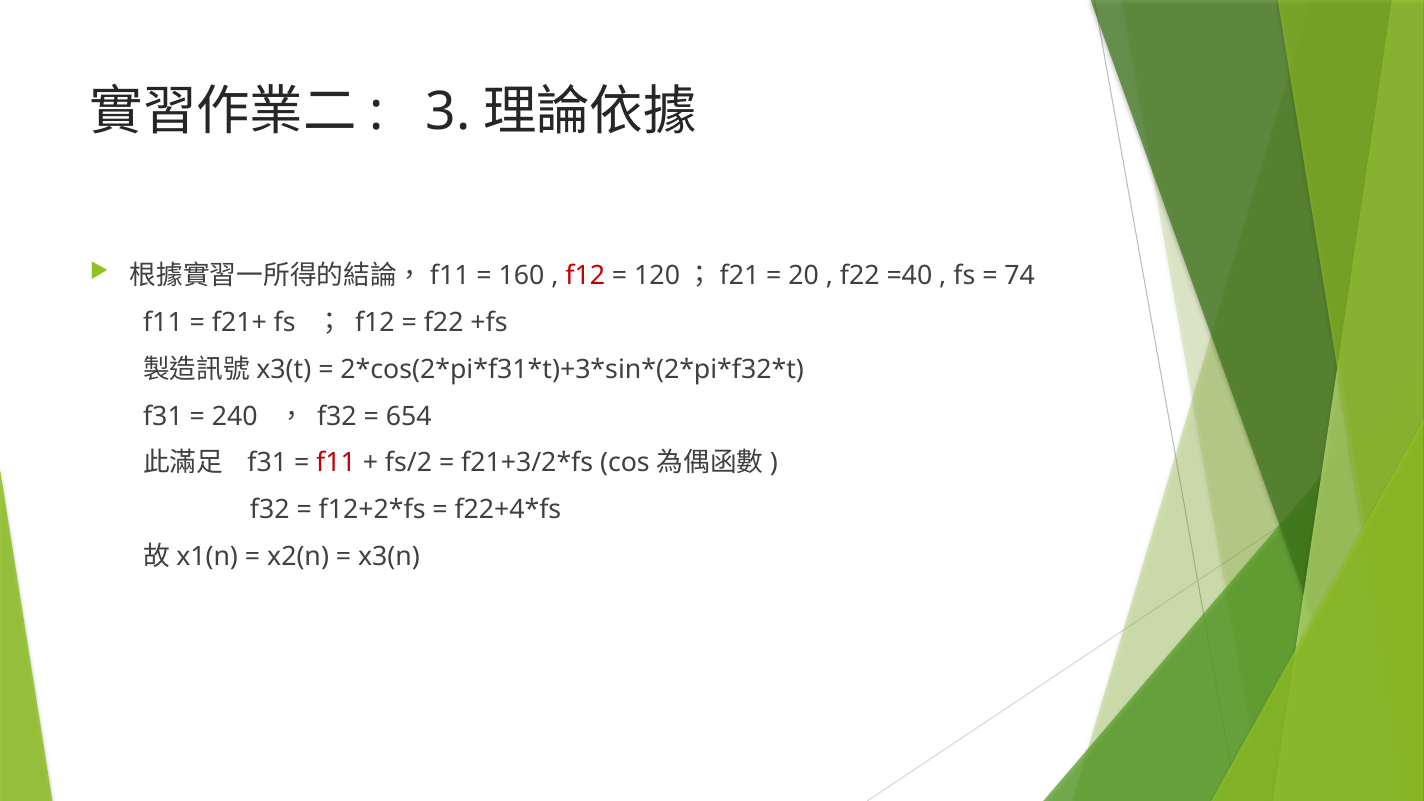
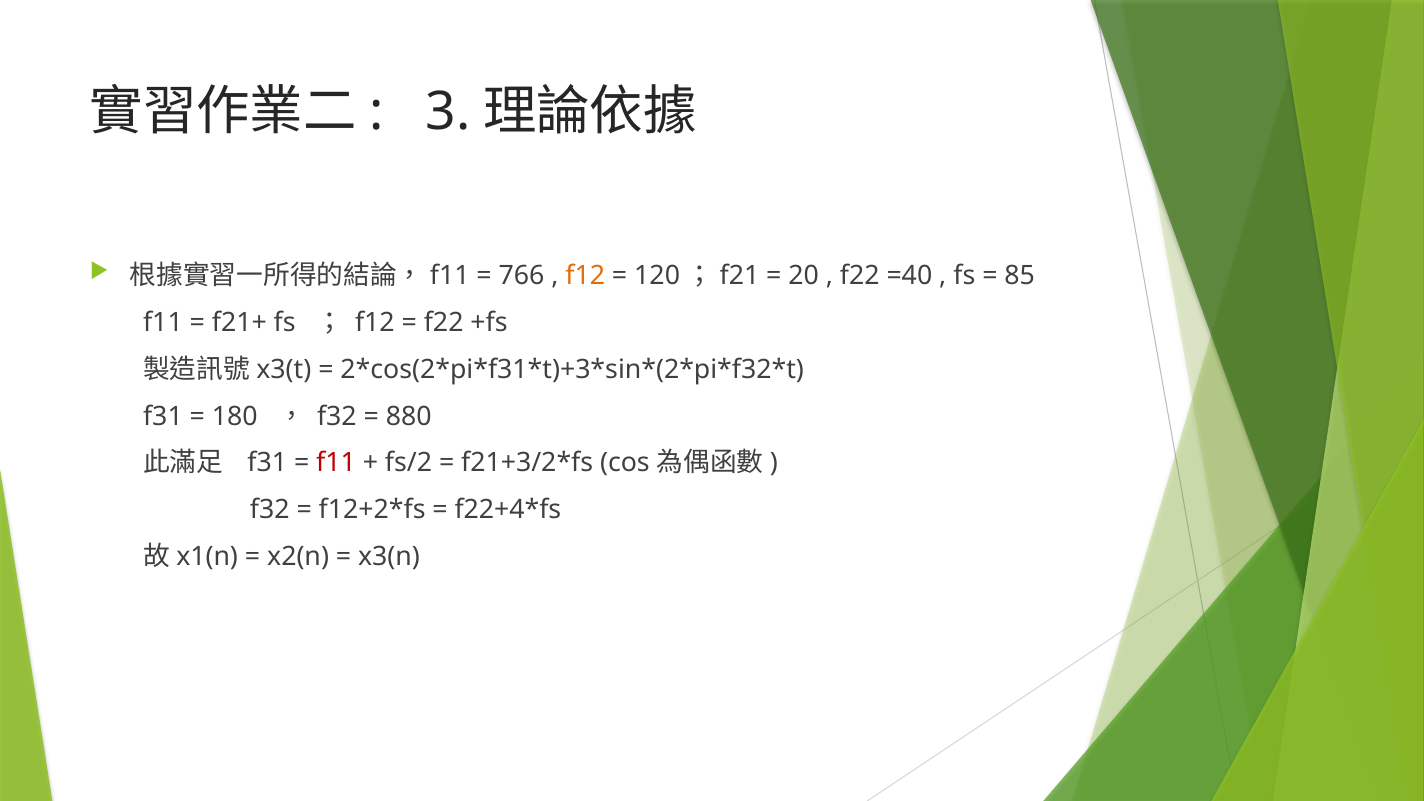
160: 160 -> 766
f12 at (585, 276) colour: red -> orange
74: 74 -> 85
240: 240 -> 180
654: 654 -> 880
